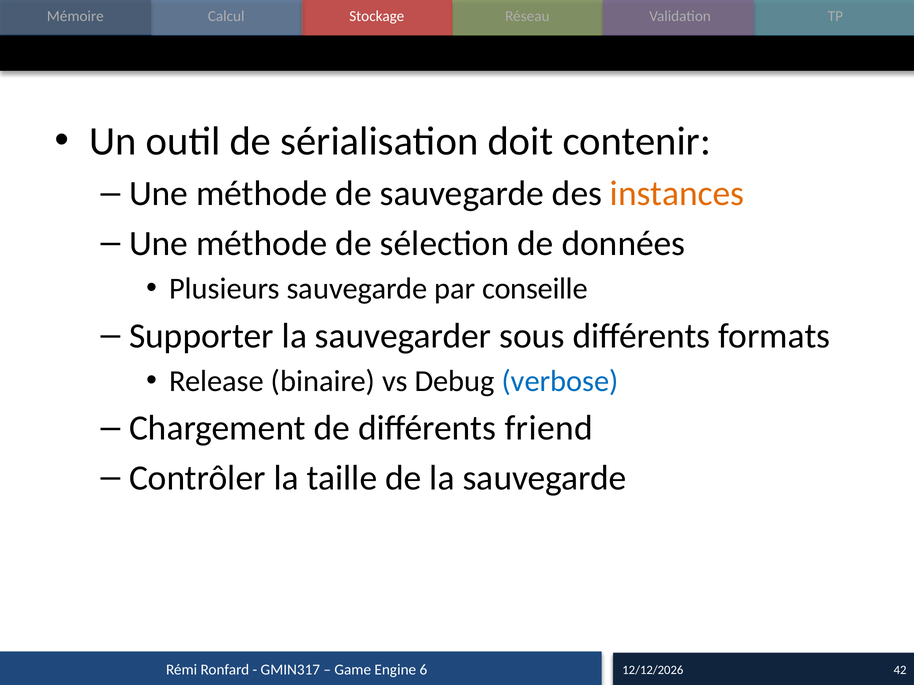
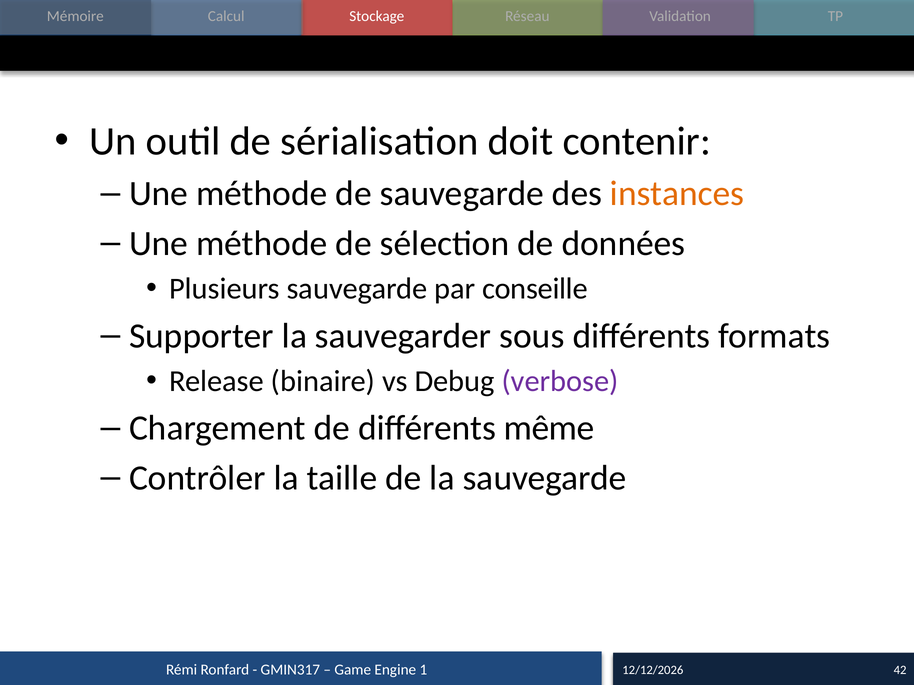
verbose colour: blue -> purple
friend: friend -> même
6: 6 -> 1
